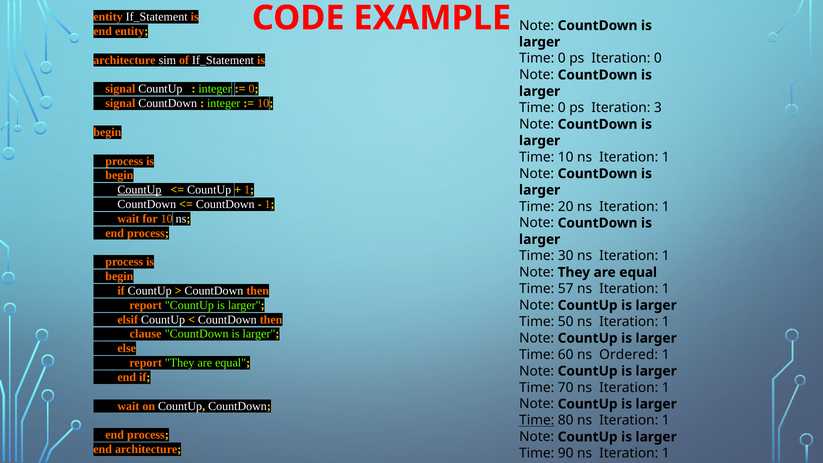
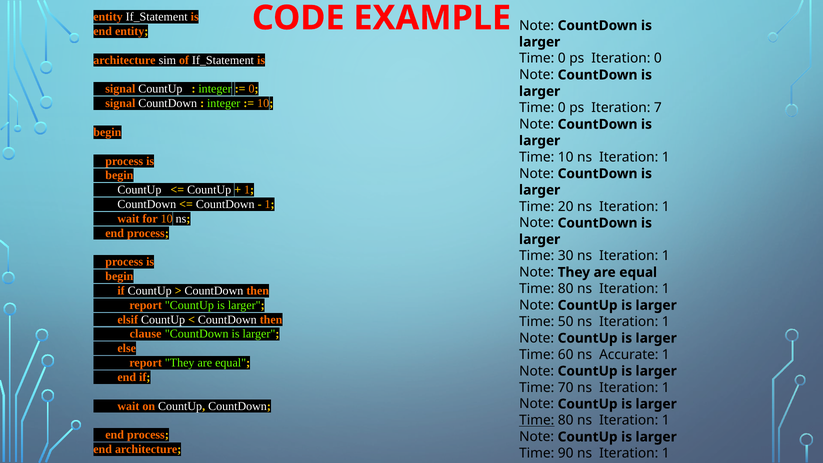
3: 3 -> 7
CountUp at (139, 190) underline: present -> none
57 at (566, 289): 57 -> 80
Ordered: Ordered -> Accurate
